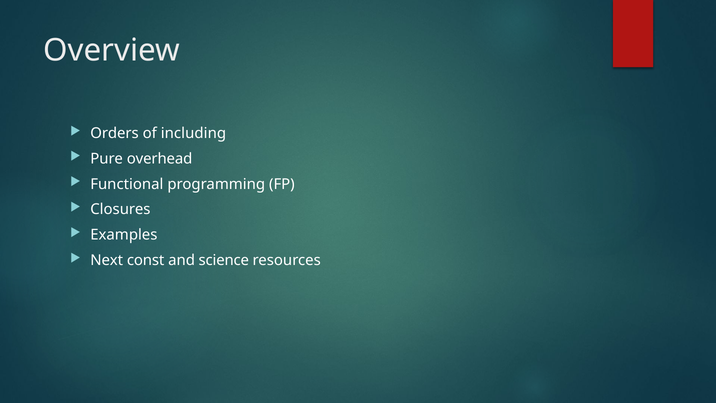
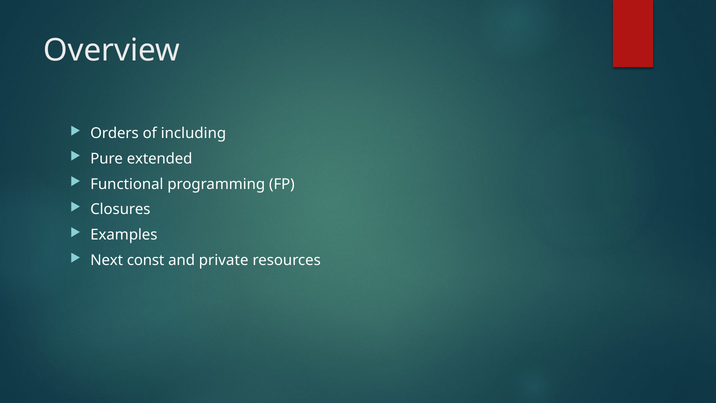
overhead: overhead -> extended
science: science -> private
